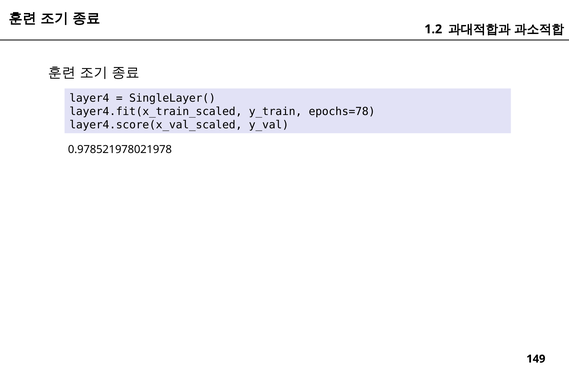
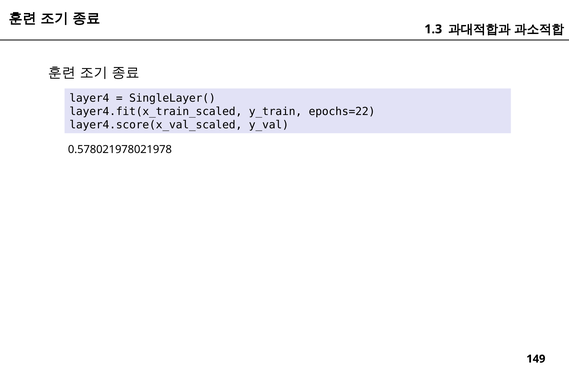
1.2: 1.2 -> 1.3
epochs=78: epochs=78 -> epochs=22
0.978521978021978: 0.978521978021978 -> 0.578021978021978
